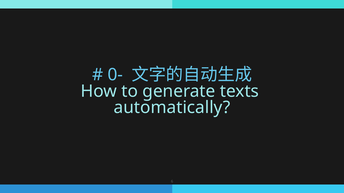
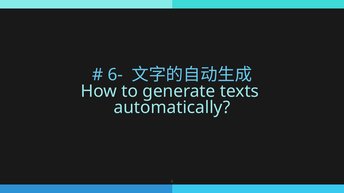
0-: 0- -> 6-
